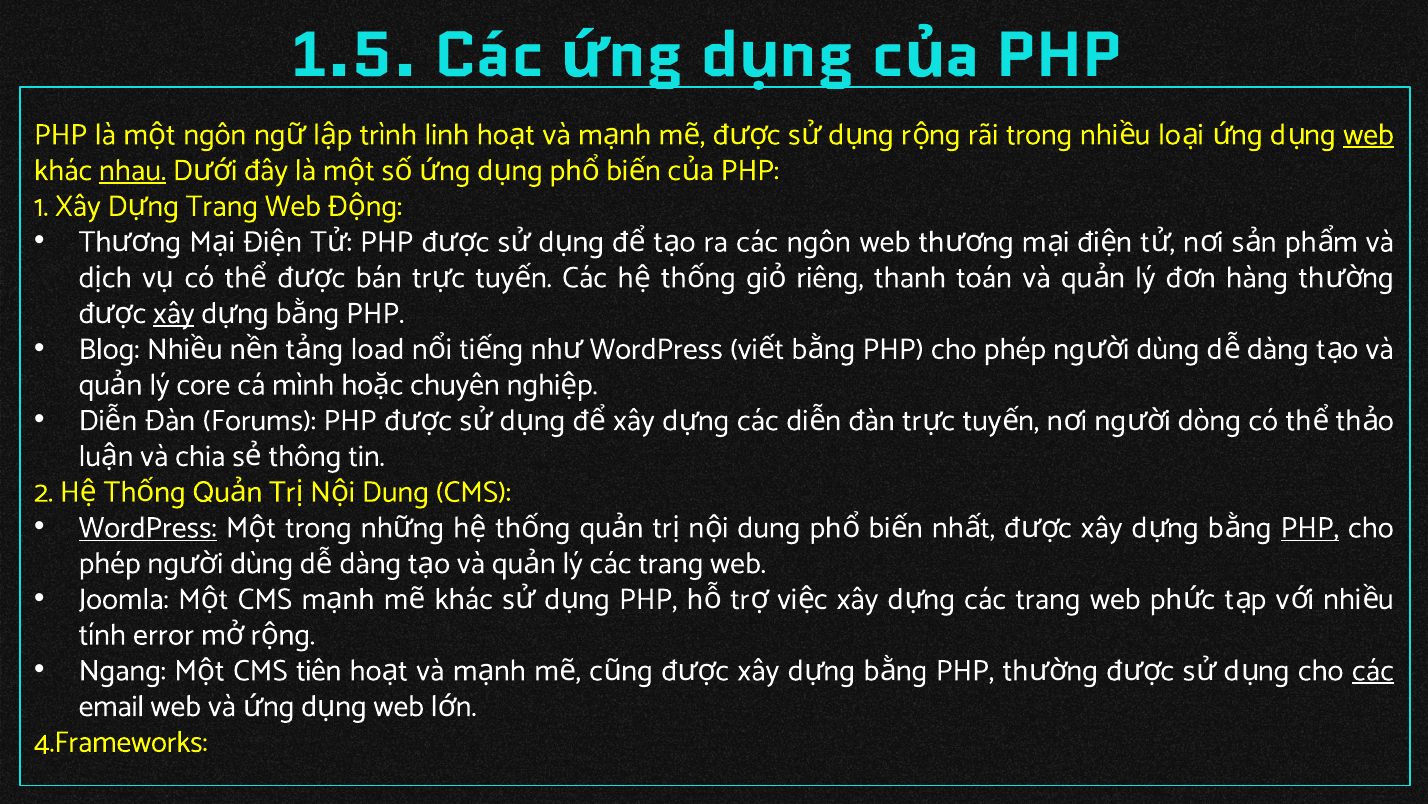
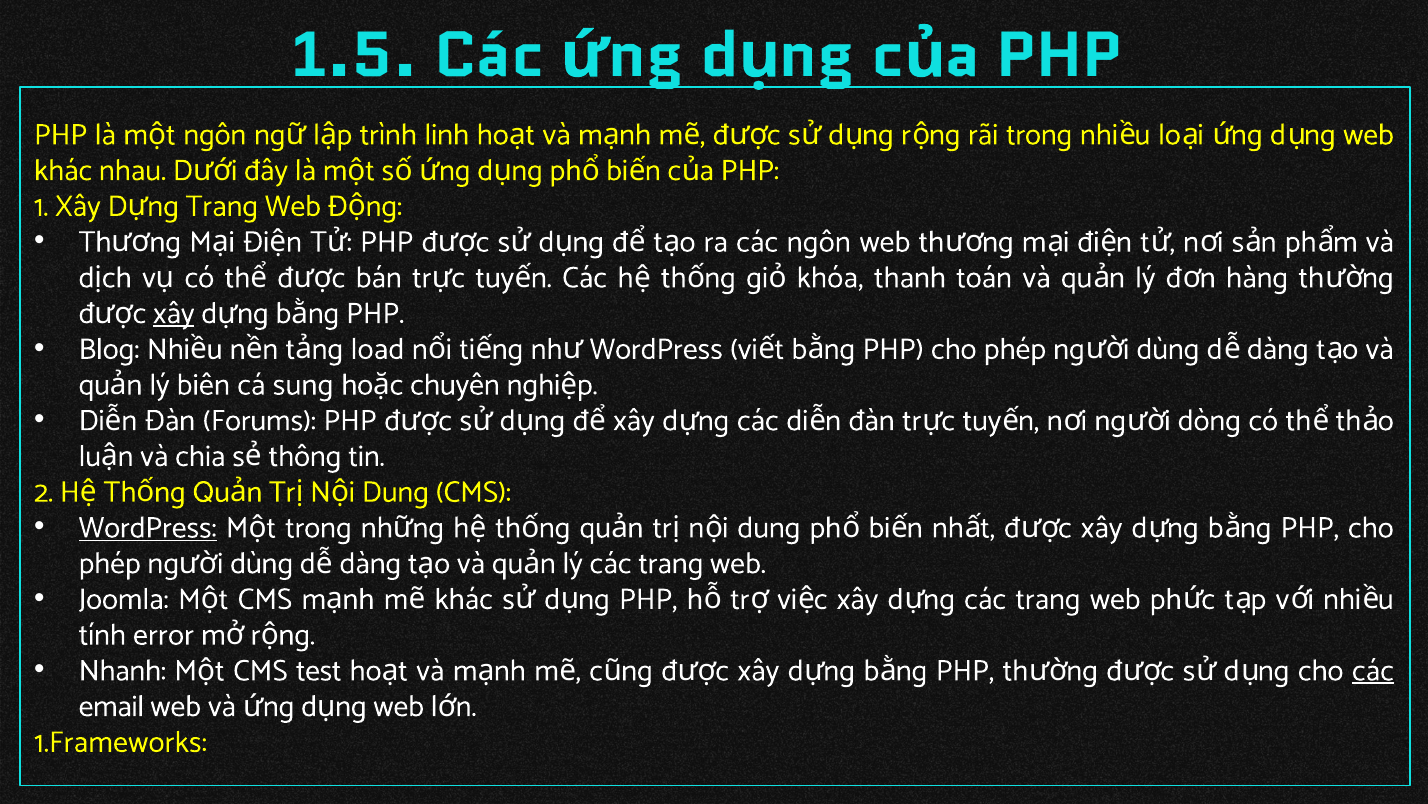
web at (1369, 134) underline: present -> none
nhau underline: present -> none
riêng: riêng -> khóa
core: core -> biên
mình: mình -> sung
PHP at (1310, 527) underline: present -> none
Ngang: Ngang -> Nhanh
tiên: tiên -> test
4.Frameworks: 4.Frameworks -> 1.Frameworks
